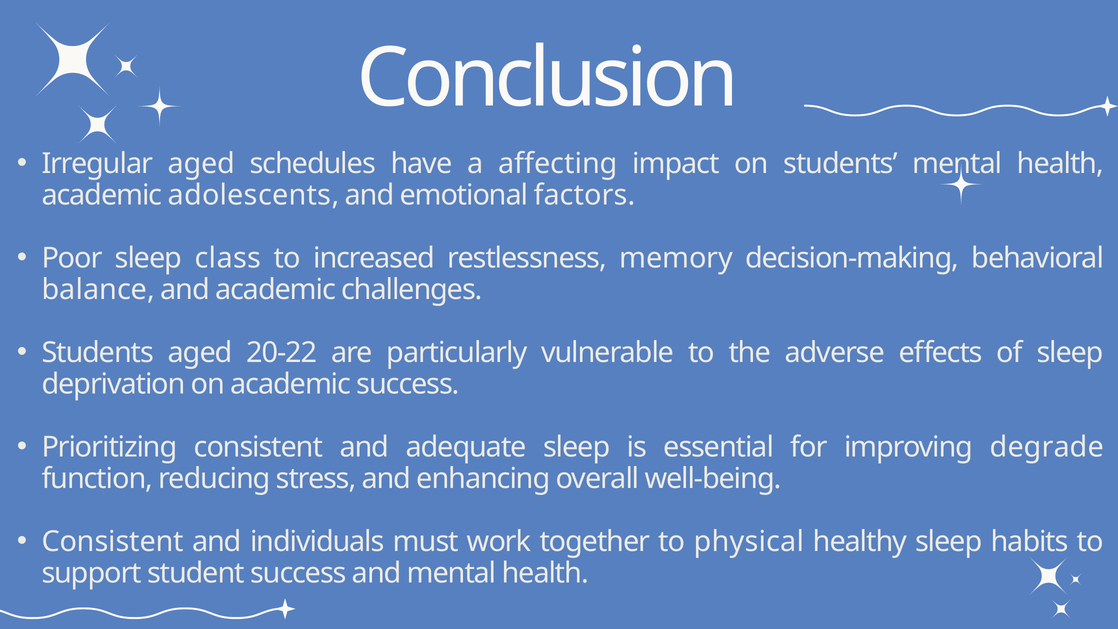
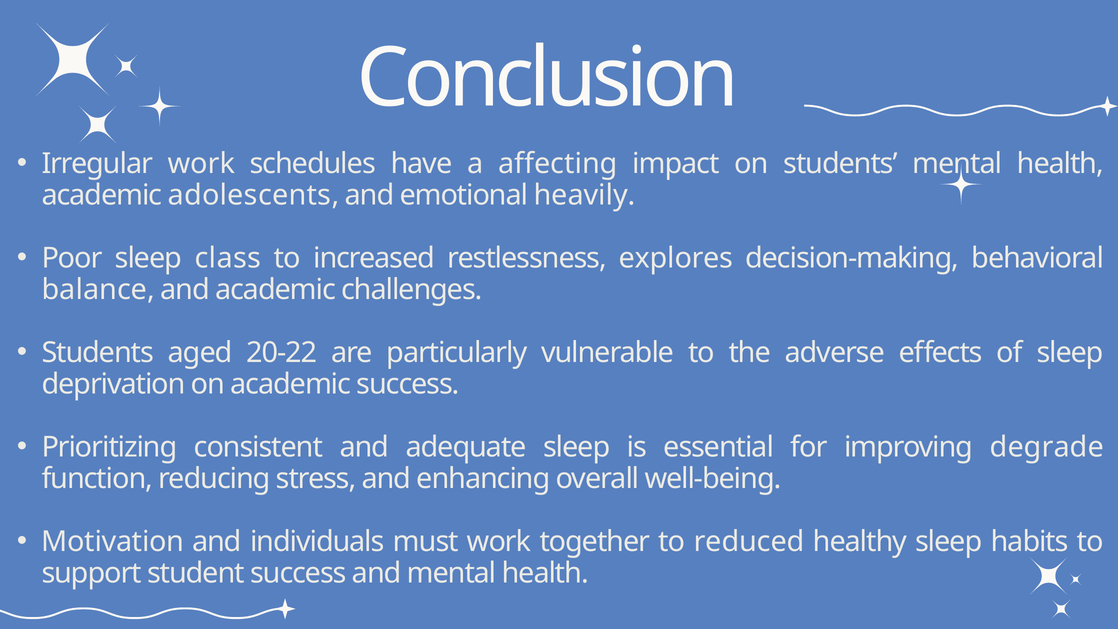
Irregular aged: aged -> work
factors: factors -> heavily
memory: memory -> explores
Consistent at (113, 542): Consistent -> Motivation
physical: physical -> reduced
